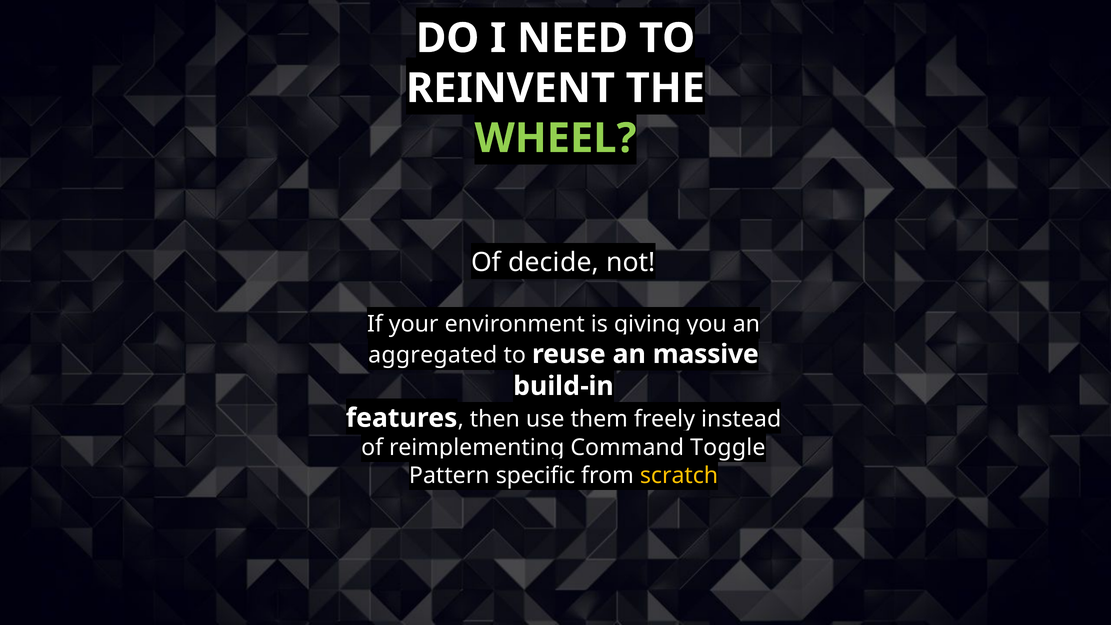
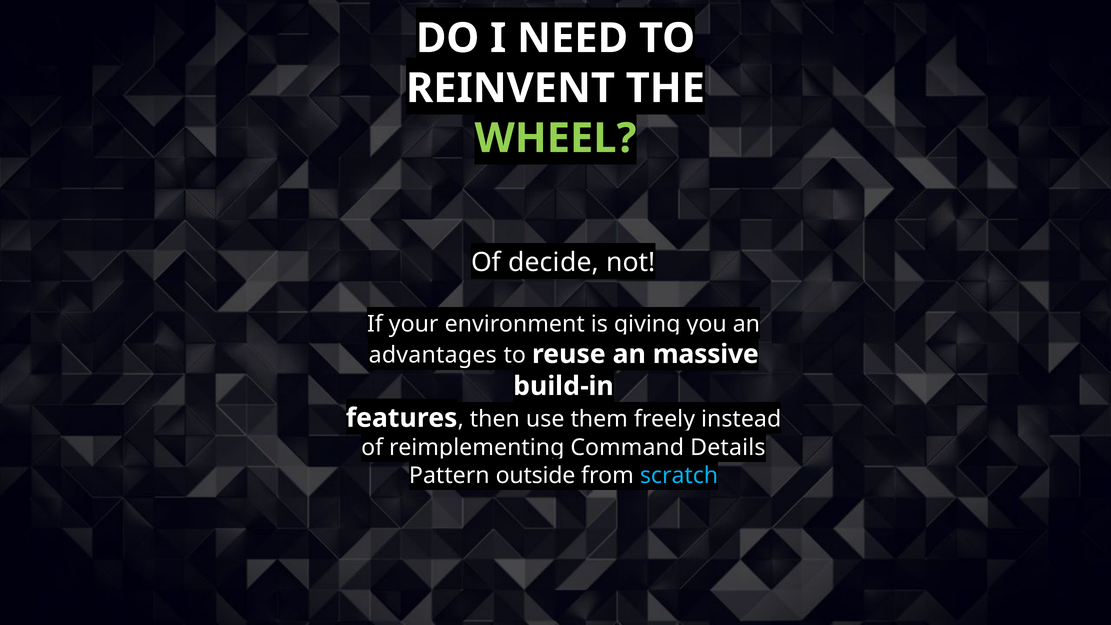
aggregated: aggregated -> advantages
Toggle: Toggle -> Details
specific: specific -> outside
scratch colour: yellow -> light blue
